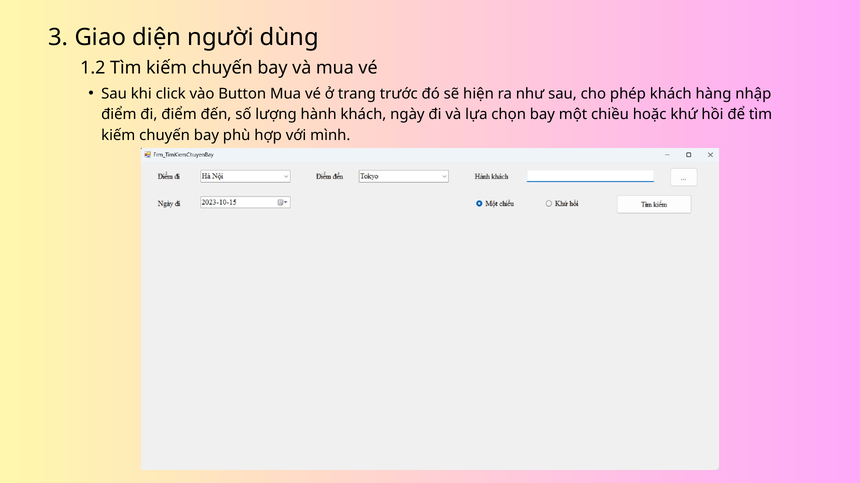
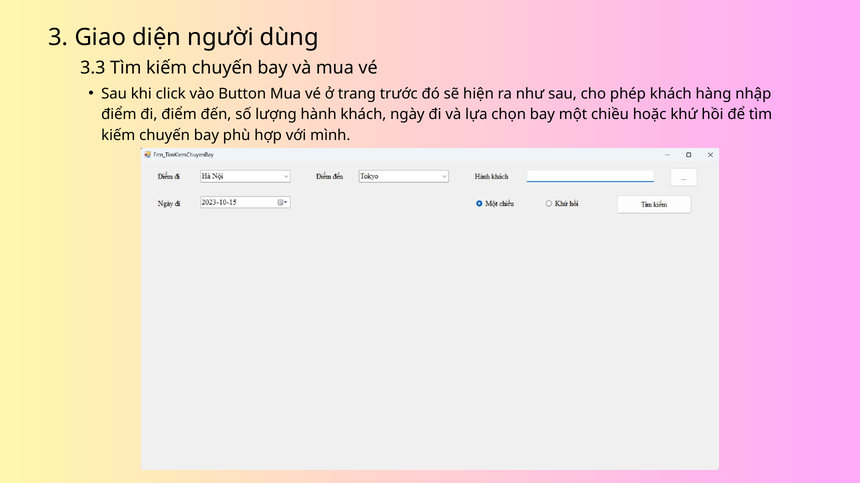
1.2: 1.2 -> 3.3
